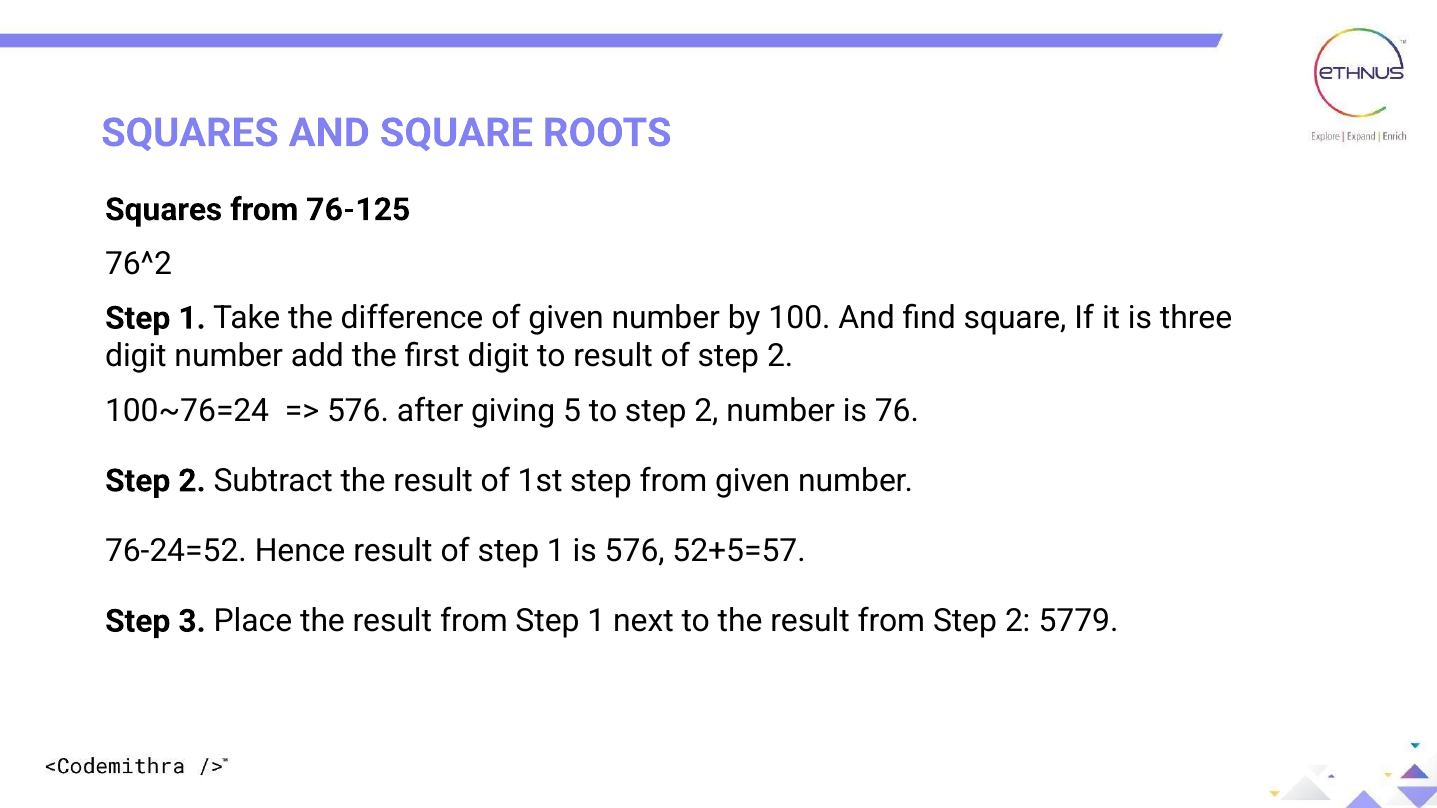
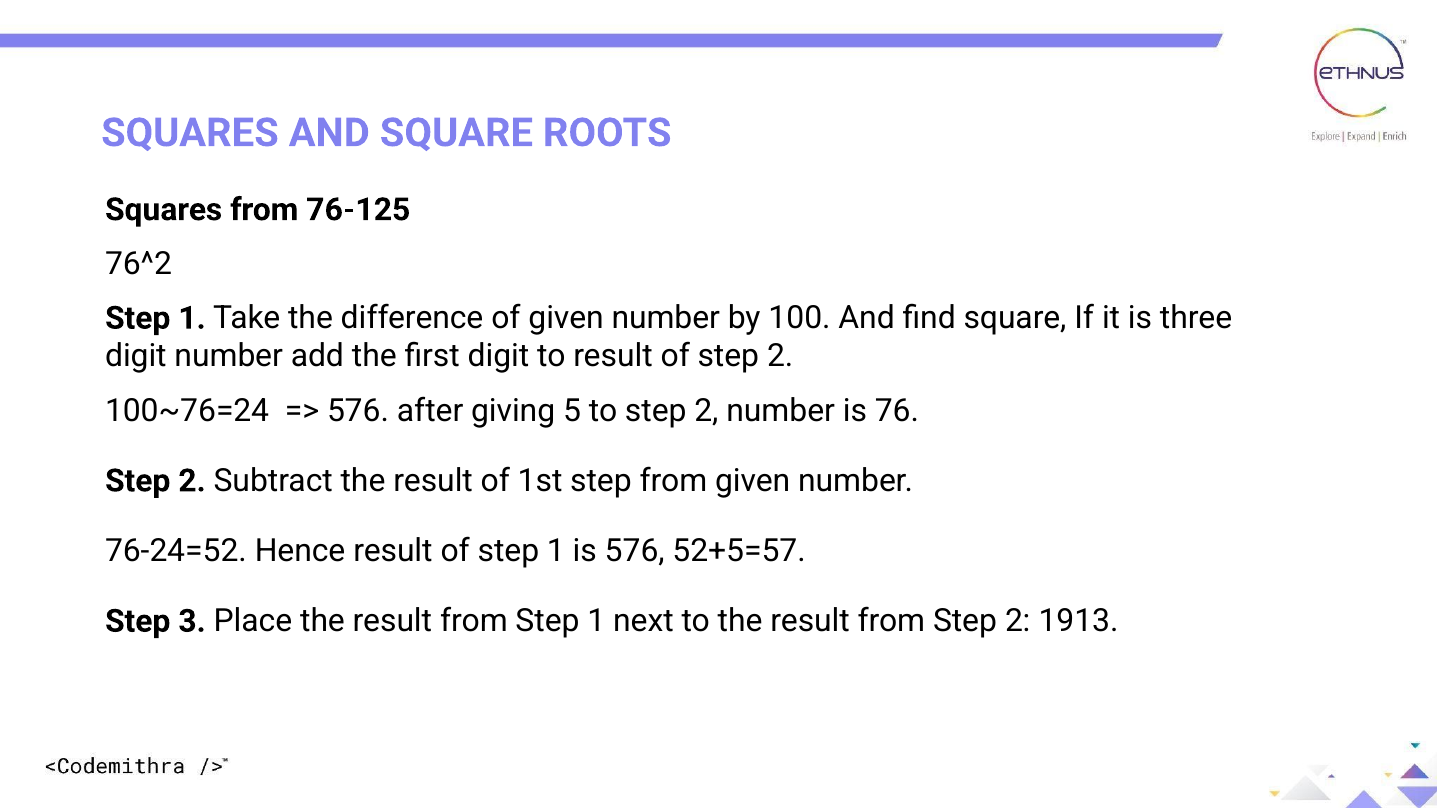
5779: 5779 -> 1913
